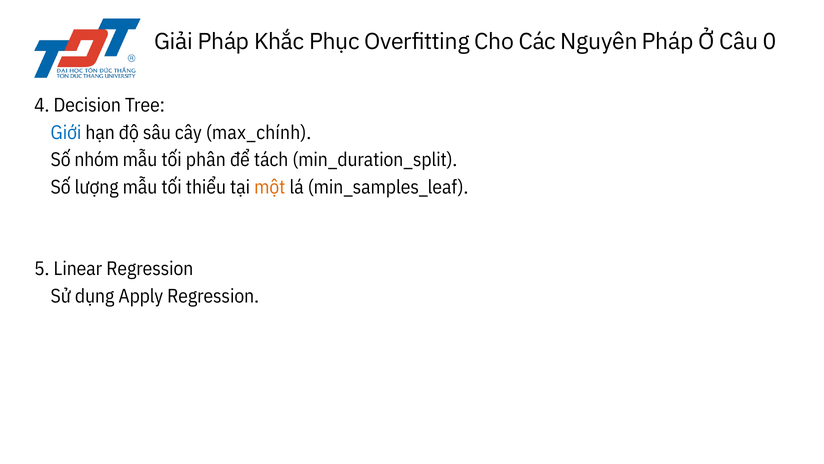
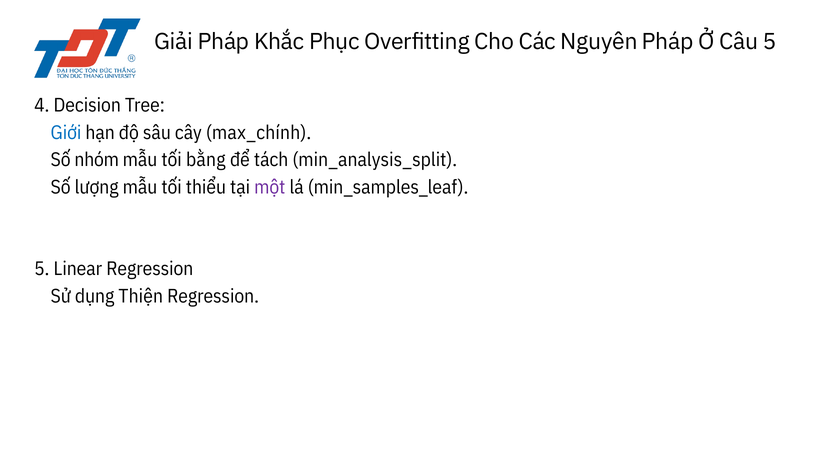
Câu 0: 0 -> 5
phân: phân -> bằng
min_duration_split: min_duration_split -> min_analysis_split
một colour: orange -> purple
Apply: Apply -> Thiện
